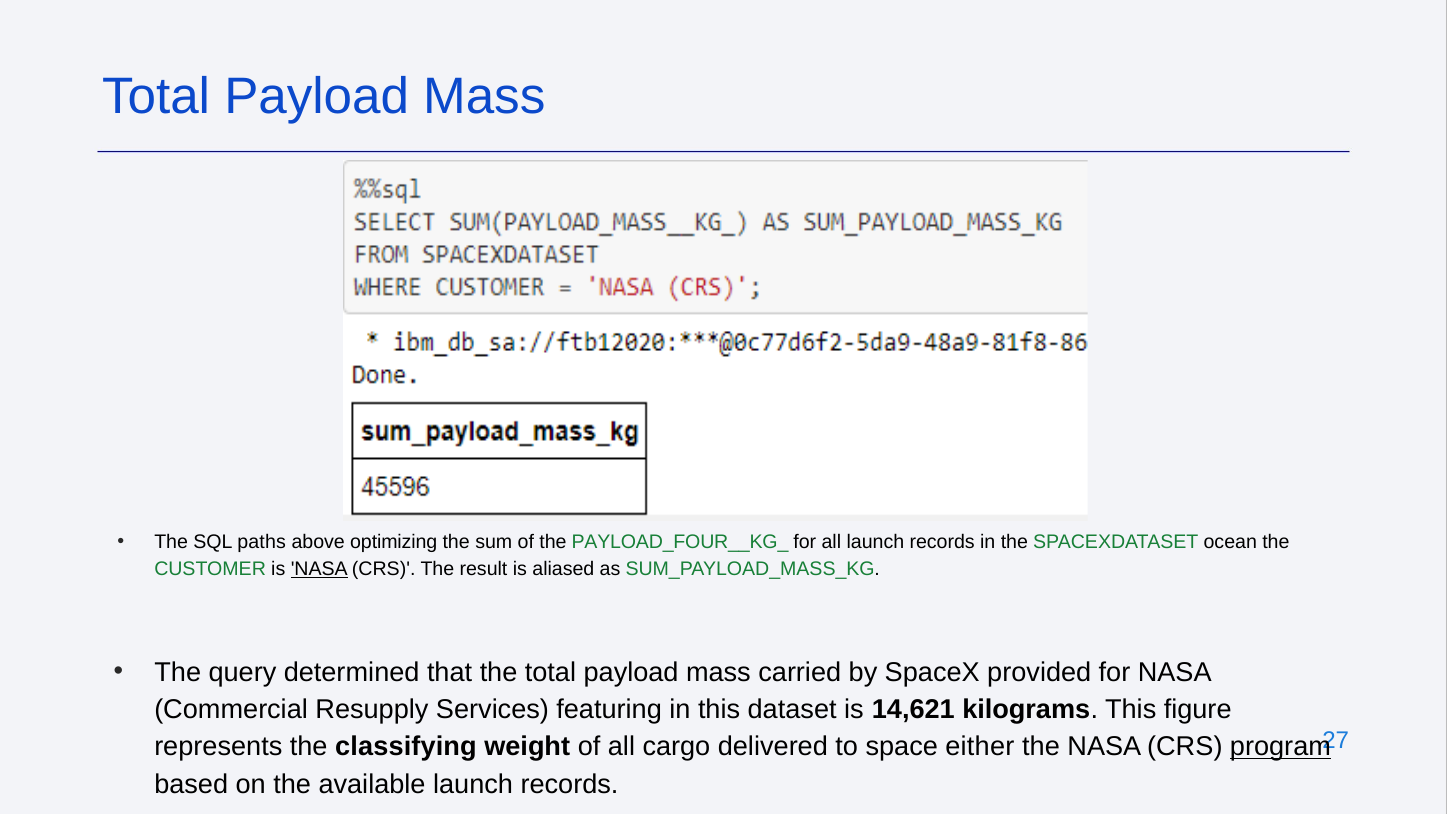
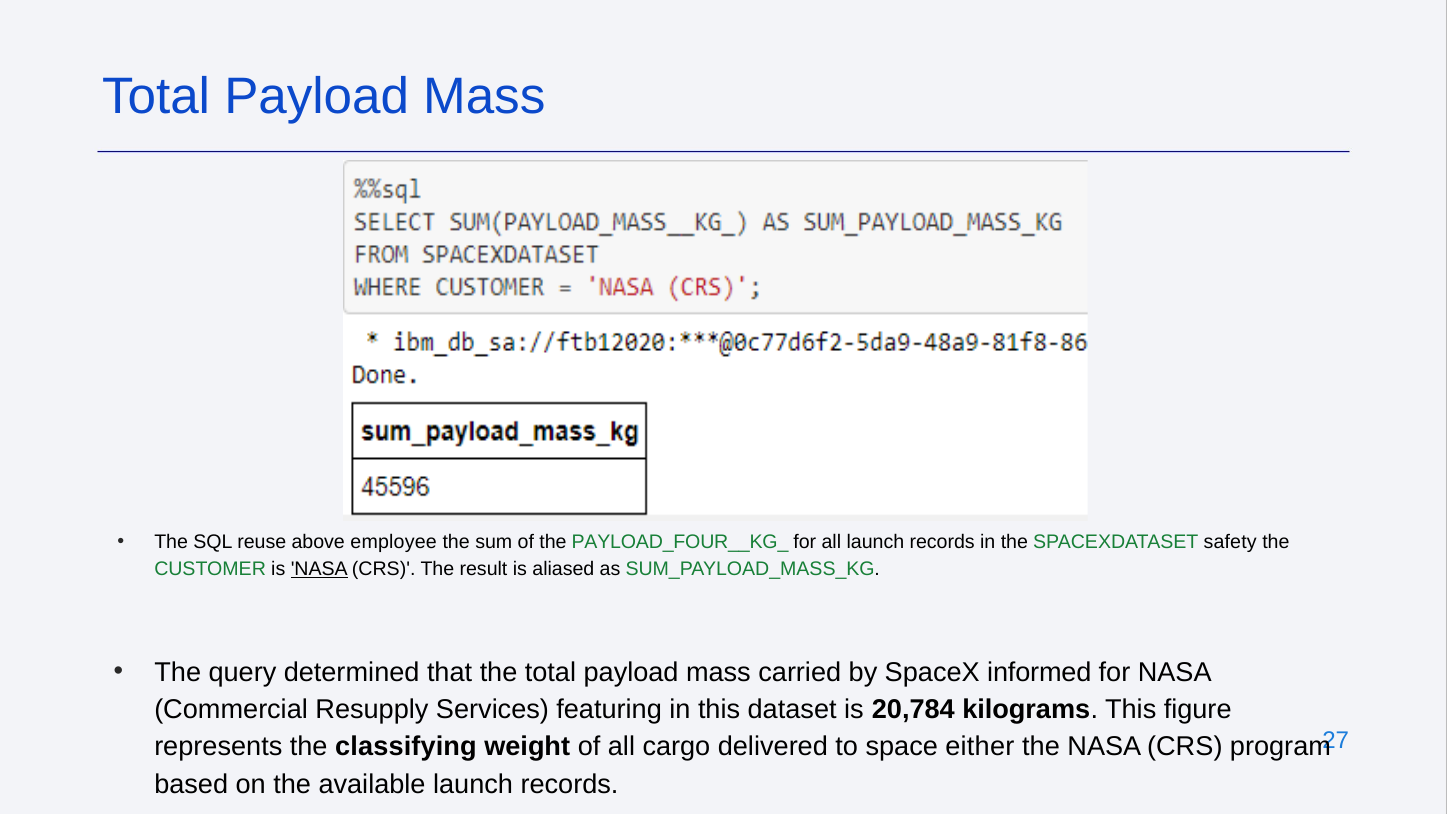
paths: paths -> reuse
optimizing: optimizing -> employee
ocean: ocean -> safety
provided: provided -> informed
14,621: 14,621 -> 20,784
program underline: present -> none
